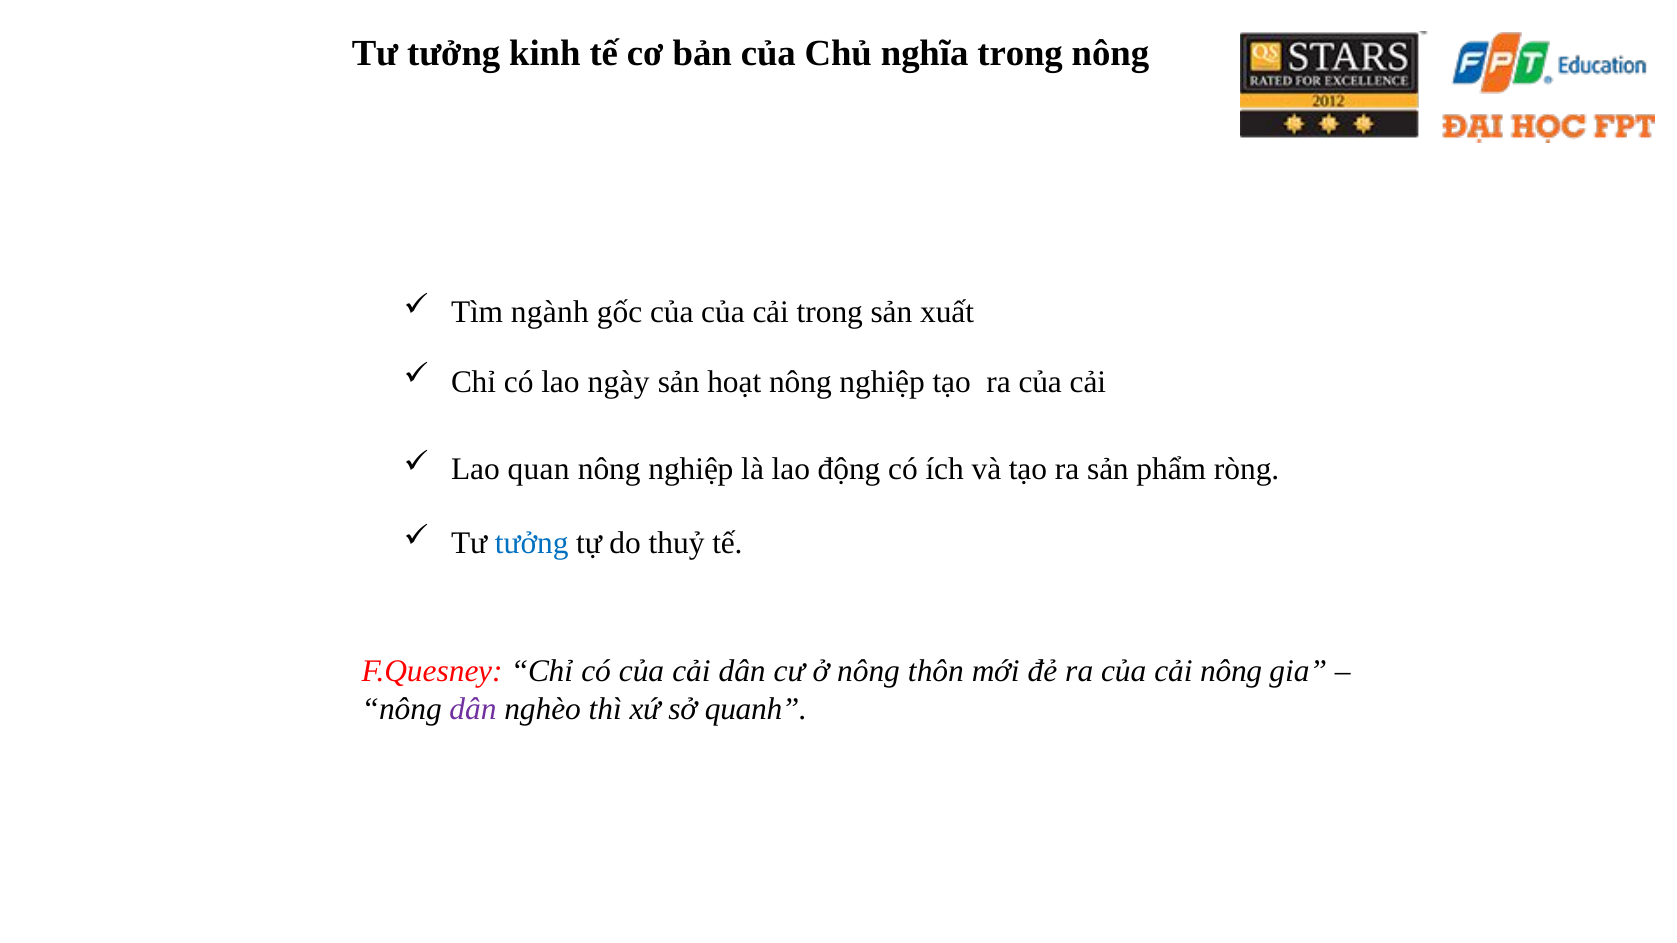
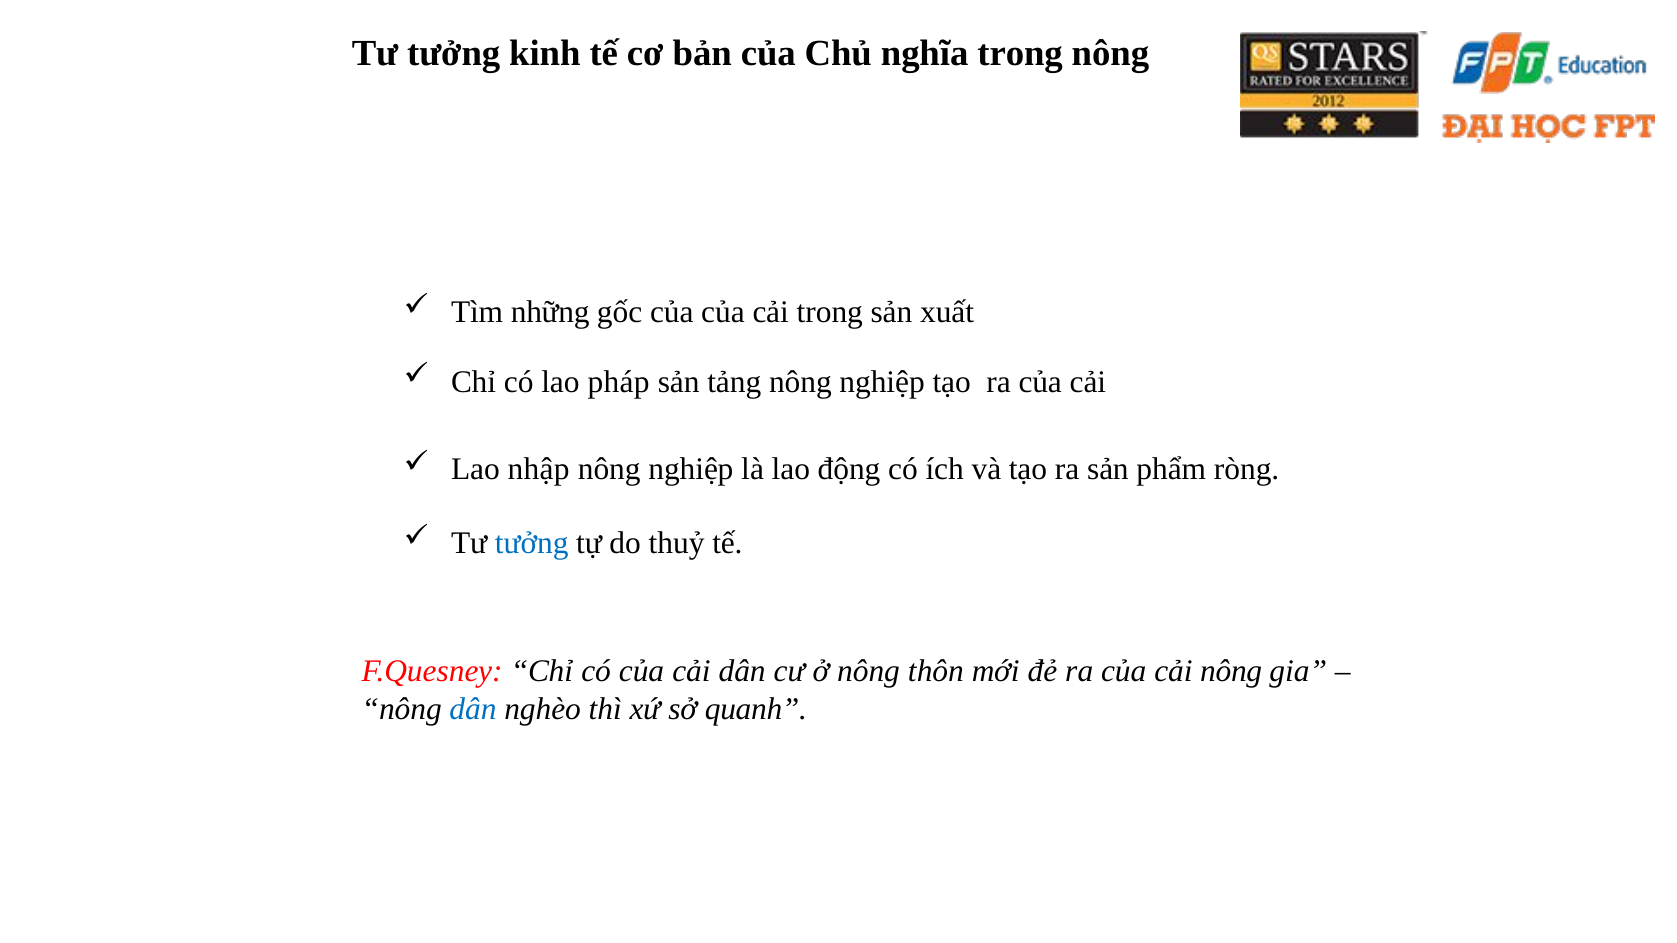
ngành: ngành -> những
ngày: ngày -> pháp
hoạt: hoạt -> tảng
quan: quan -> nhập
dân at (473, 709) colour: purple -> blue
